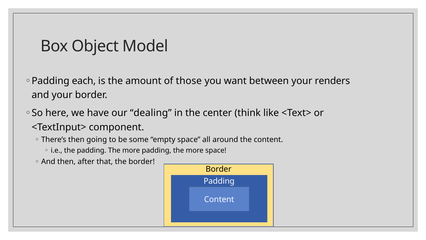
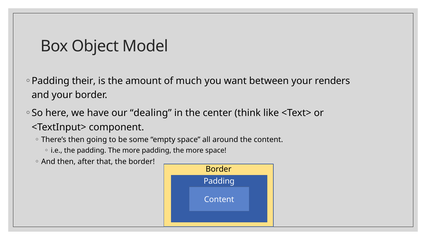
each: each -> their
those: those -> much
